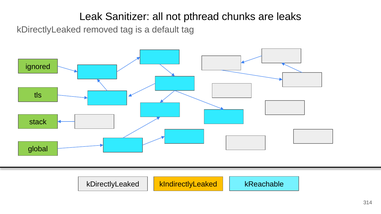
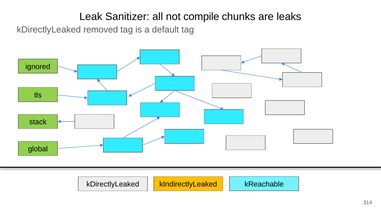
pthread: pthread -> compile
